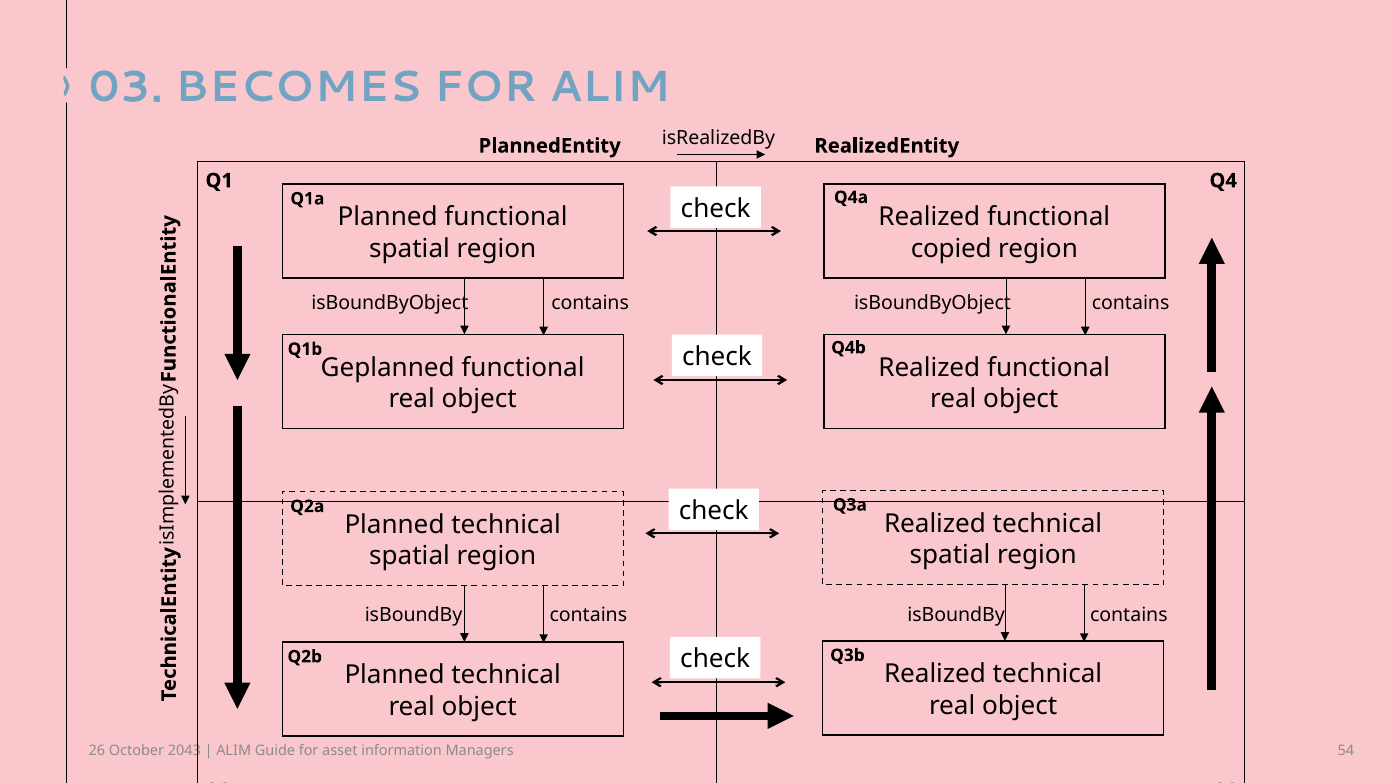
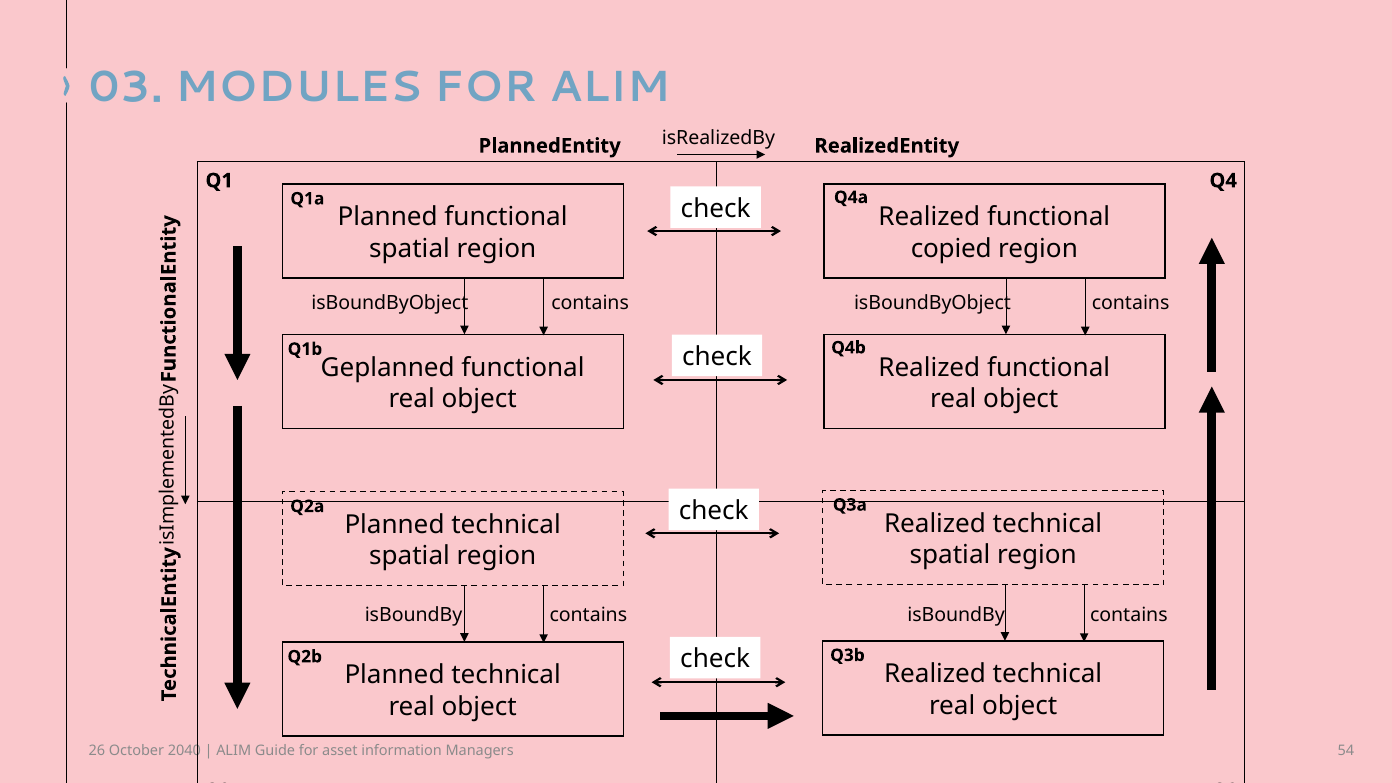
BECOMES: BECOMES -> MODULES
2043: 2043 -> 2040
